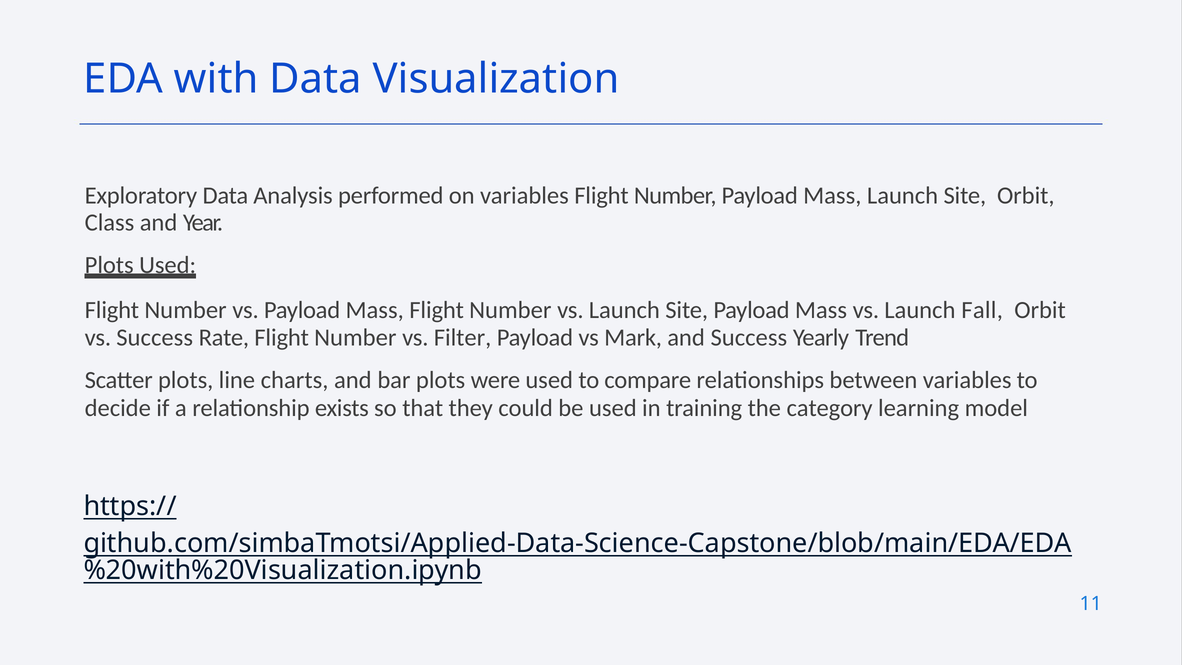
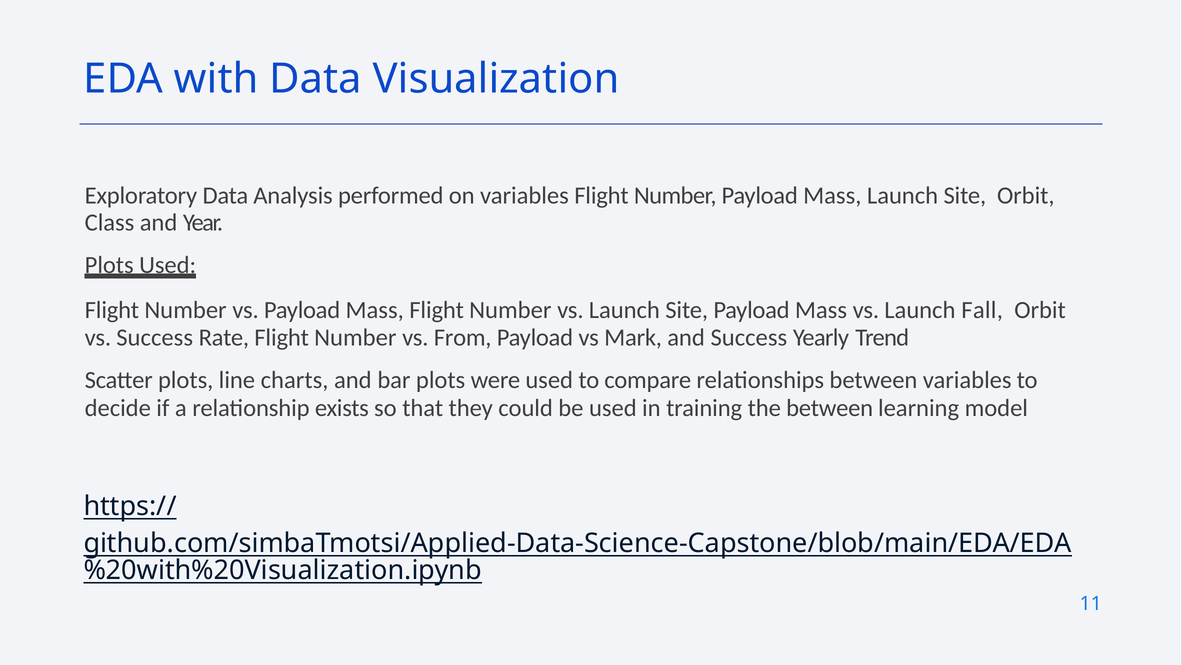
Filter: Filter -> From
the category: category -> between
